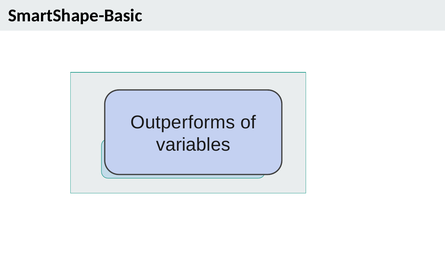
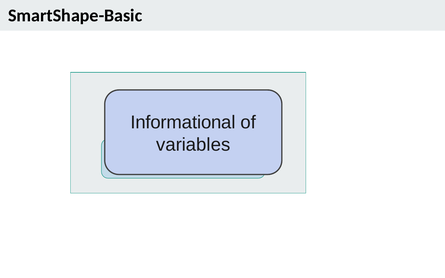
Outperforms: Outperforms -> Informational
